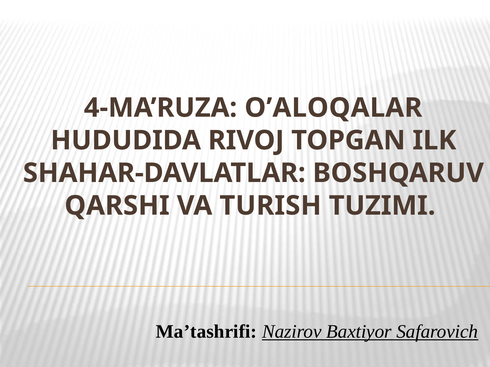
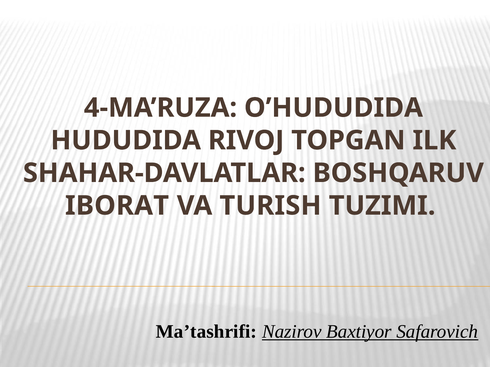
O’ALOQALAR: O’ALOQALAR -> O’HUDUDIDA
QARSHI: QARSHI -> IBORAT
